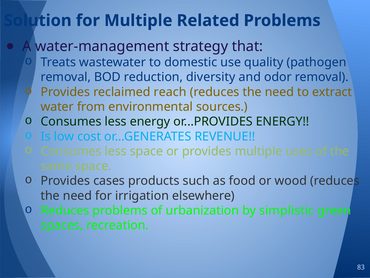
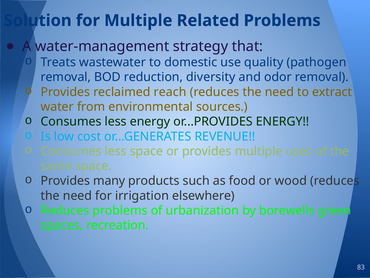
cases: cases -> many
simplistic: simplistic -> borewells
